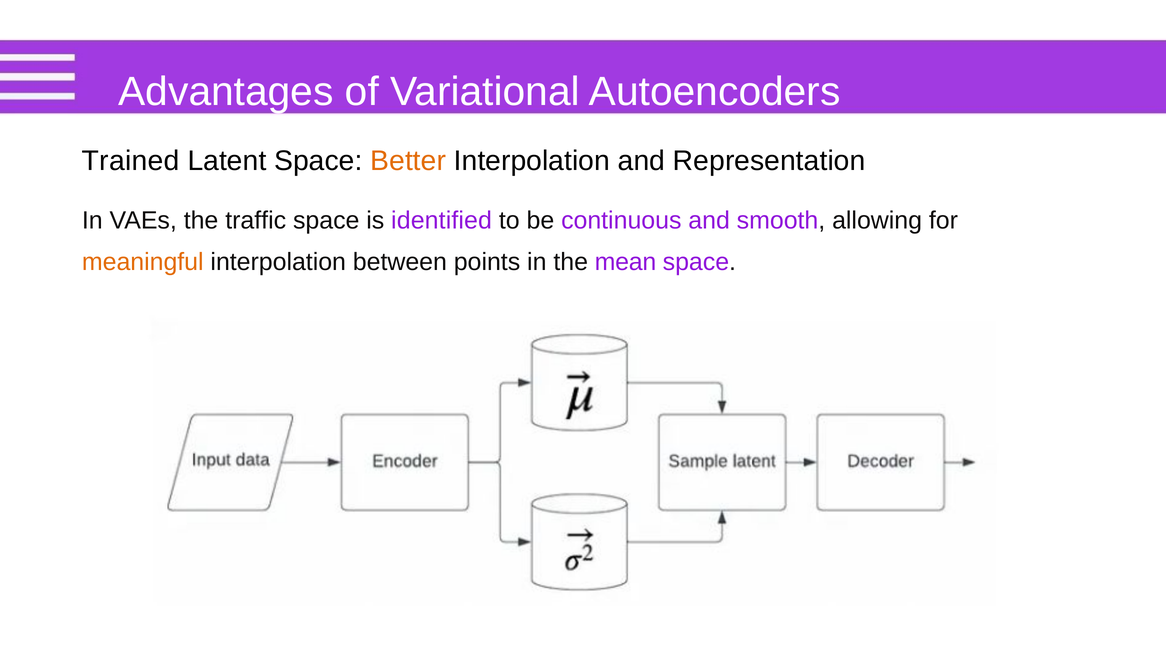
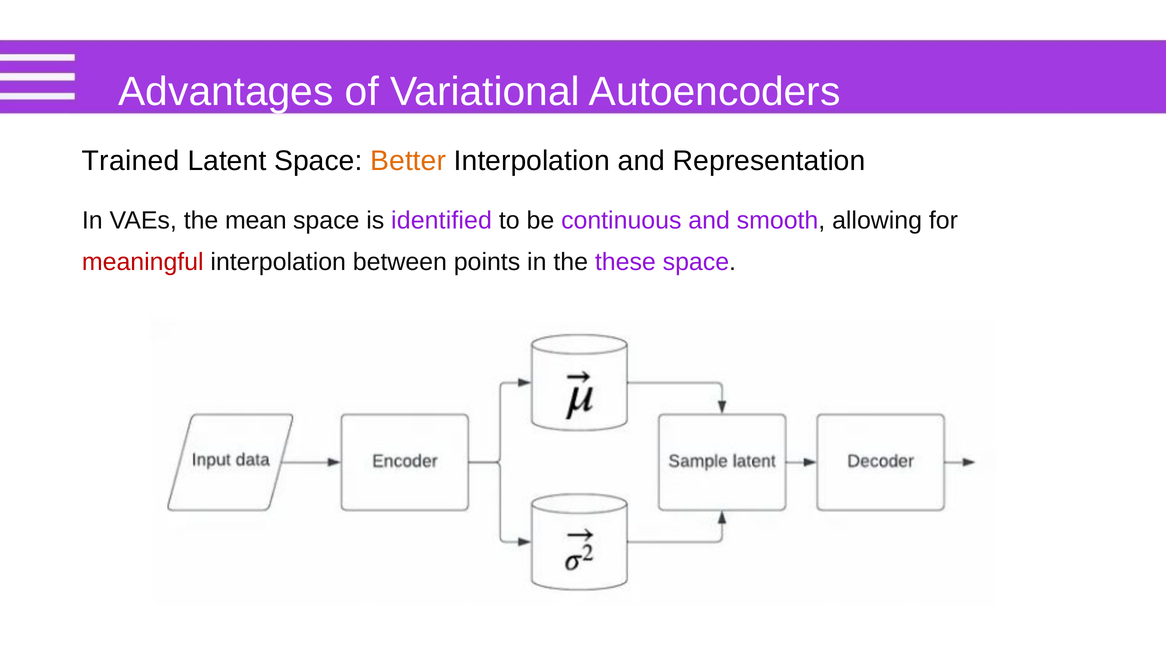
traffic: traffic -> mean
meaningful colour: orange -> red
mean: mean -> these
